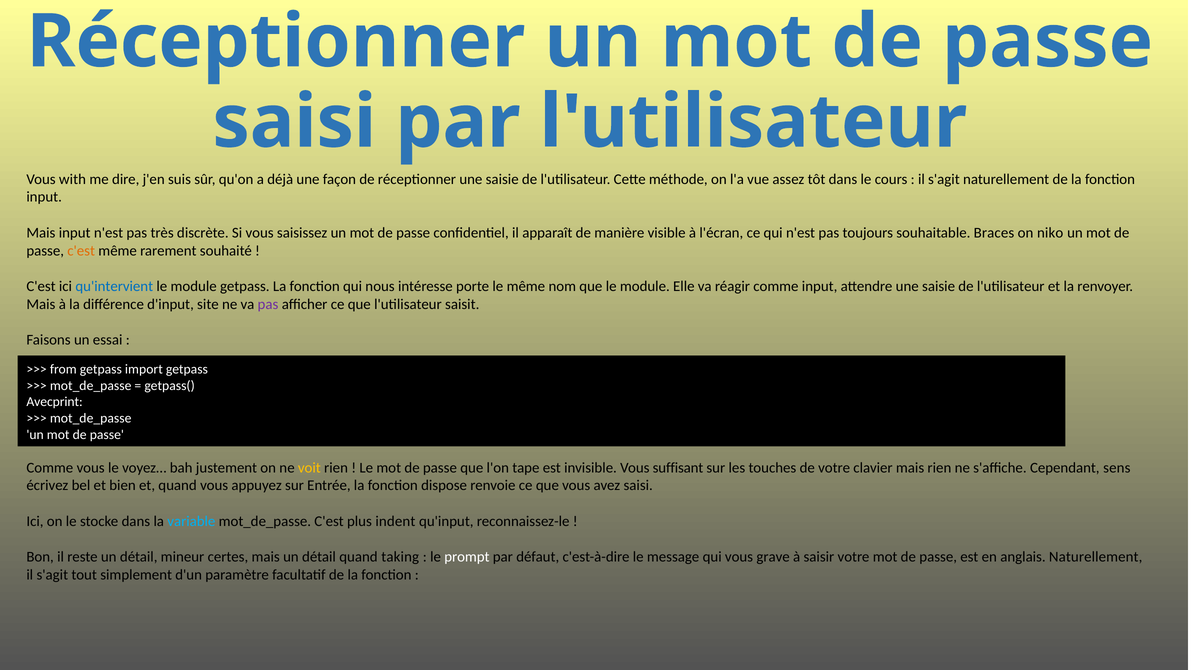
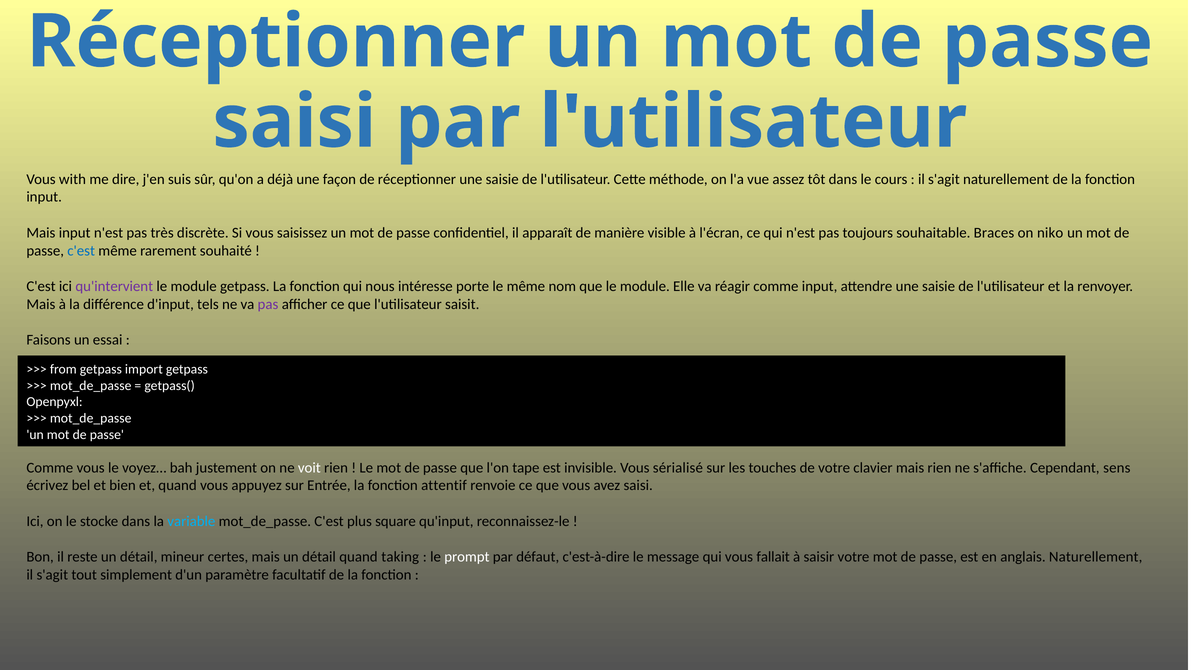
c'est at (81, 251) colour: orange -> blue
qu'intervient colour: blue -> purple
site: site -> tels
Avecprint: Avecprint -> Openpyxl
voit colour: yellow -> white
suffisant: suffisant -> sérialisé
dispose: dispose -> attentif
indent: indent -> square
grave: grave -> fallait
